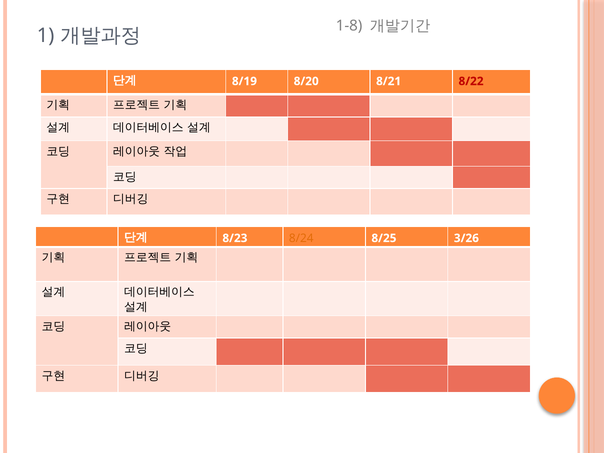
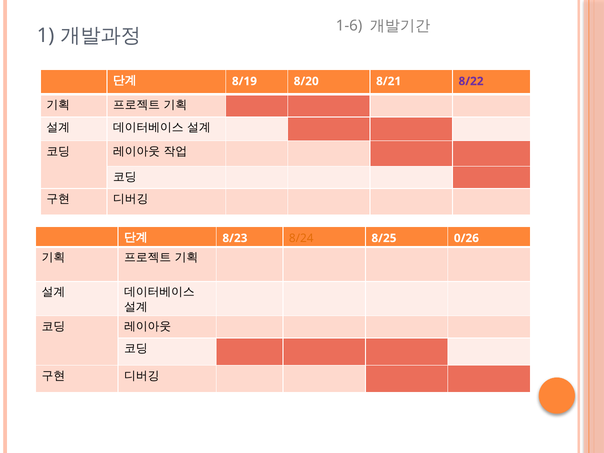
1-8: 1-8 -> 1-6
8/22 colour: red -> purple
3/26: 3/26 -> 0/26
